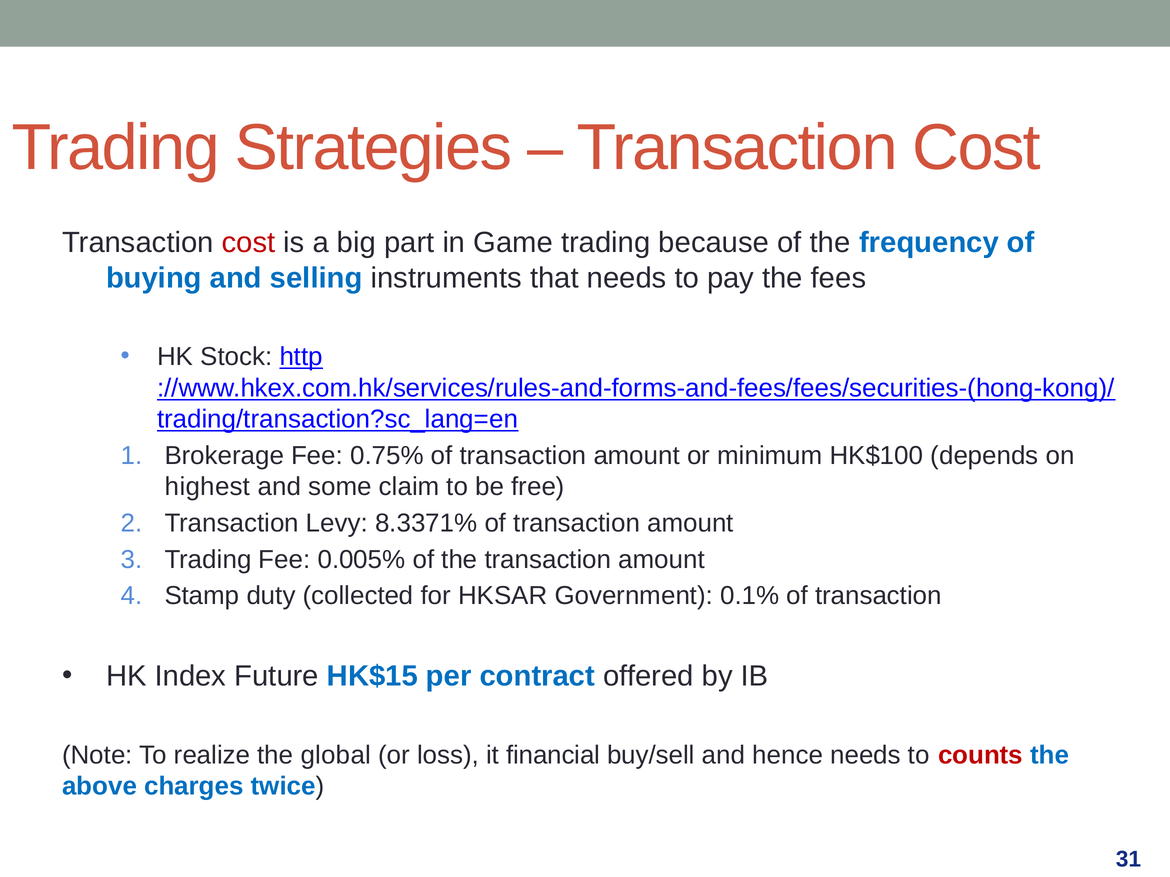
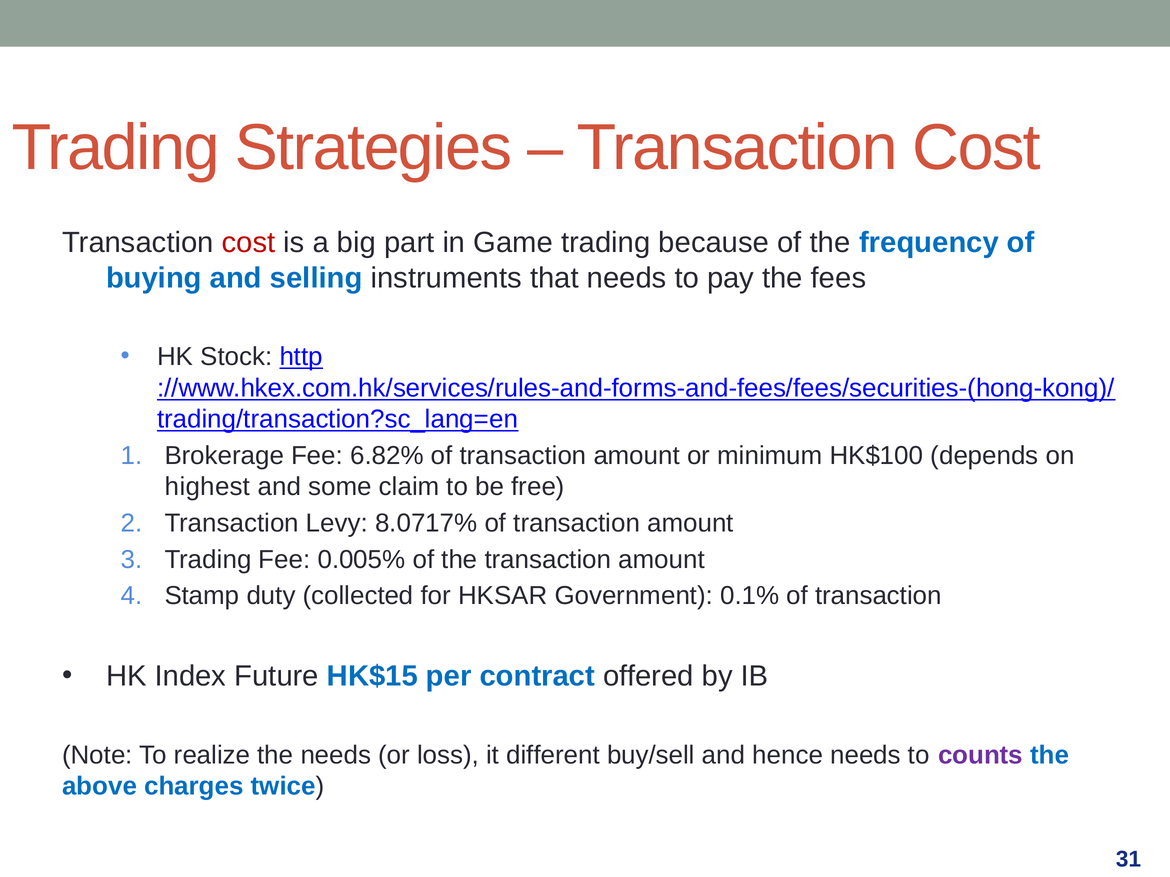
0.75%: 0.75% -> 6.82%
8.3371%: 8.3371% -> 8.0717%
the global: global -> needs
financial: financial -> different
counts colour: red -> purple
